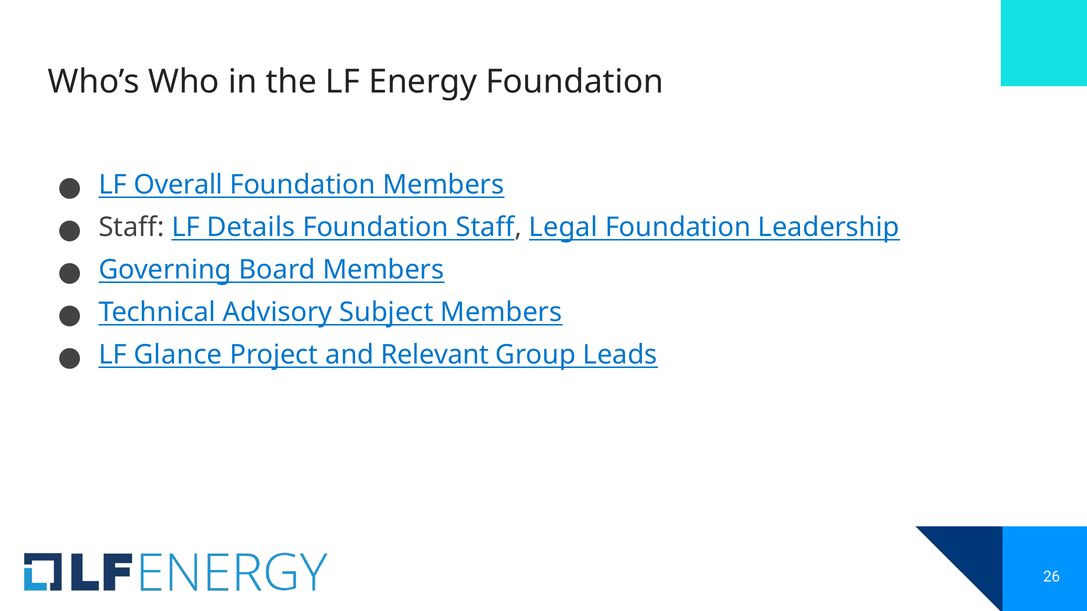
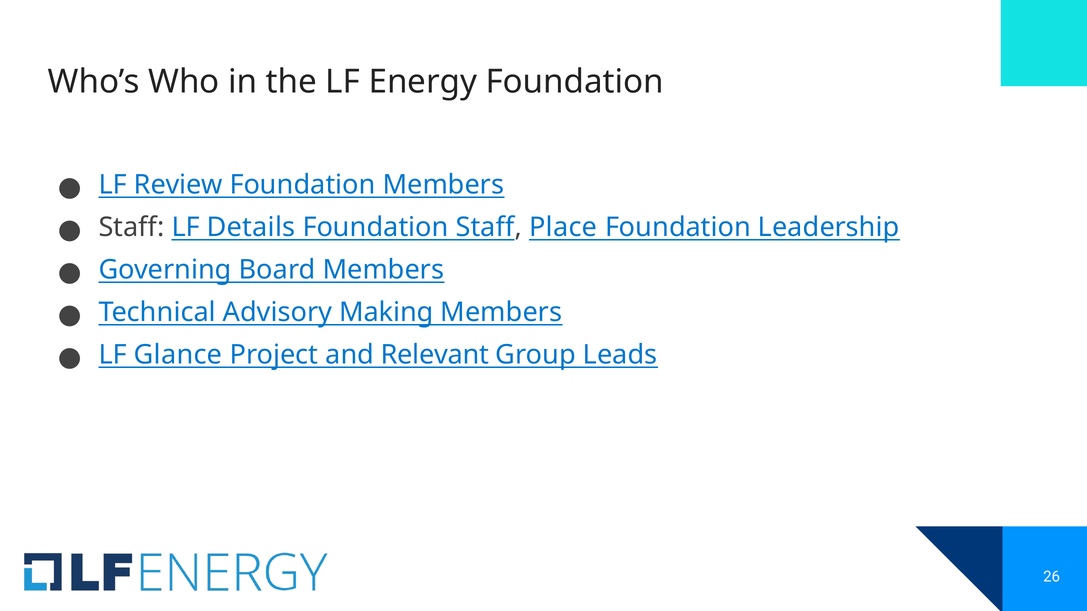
Overall: Overall -> Review
Legal: Legal -> Place
Subject: Subject -> Making
